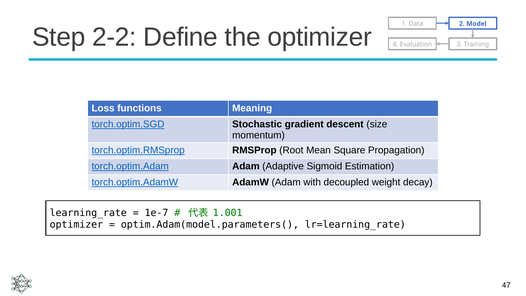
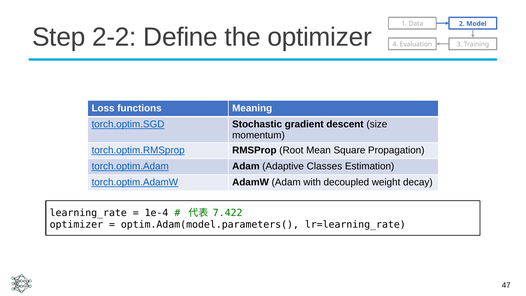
Sigmoid: Sigmoid -> Classes
1e-7: 1e-7 -> 1e-4
1.001: 1.001 -> 7.422
